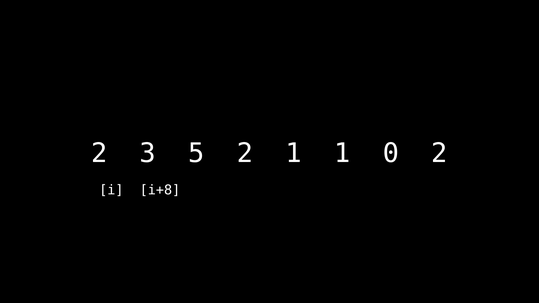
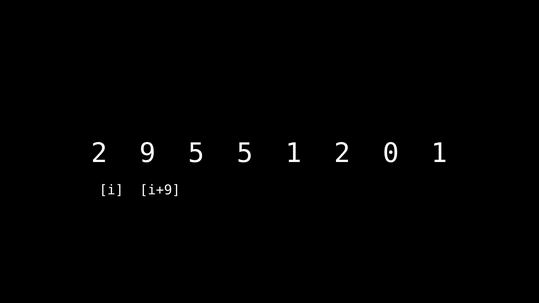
3: 3 -> 9
5 2: 2 -> 5
1 1: 1 -> 2
0 2: 2 -> 1
i+8: i+8 -> i+9
